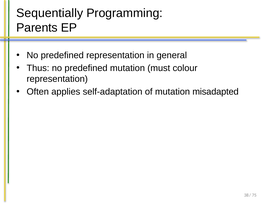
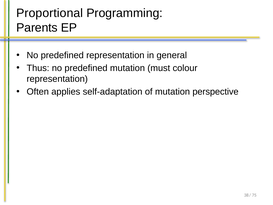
Sequentially: Sequentially -> Proportional
misadapted: misadapted -> perspective
